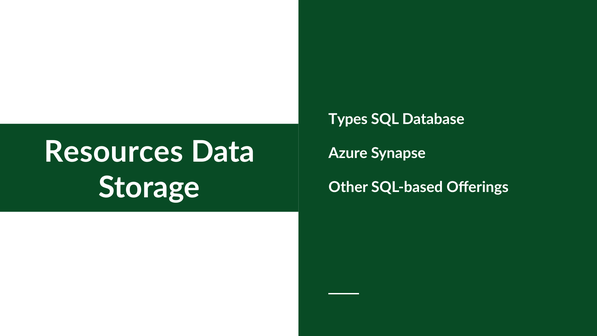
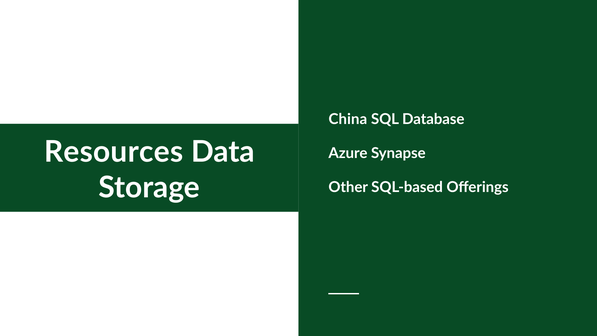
Types: Types -> China
